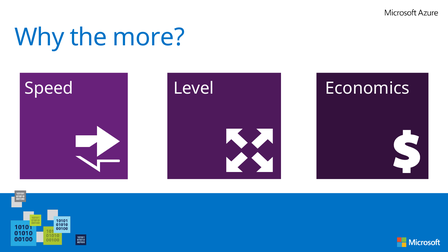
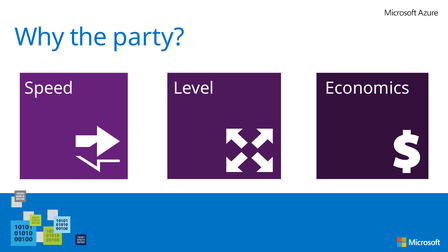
more: more -> party
